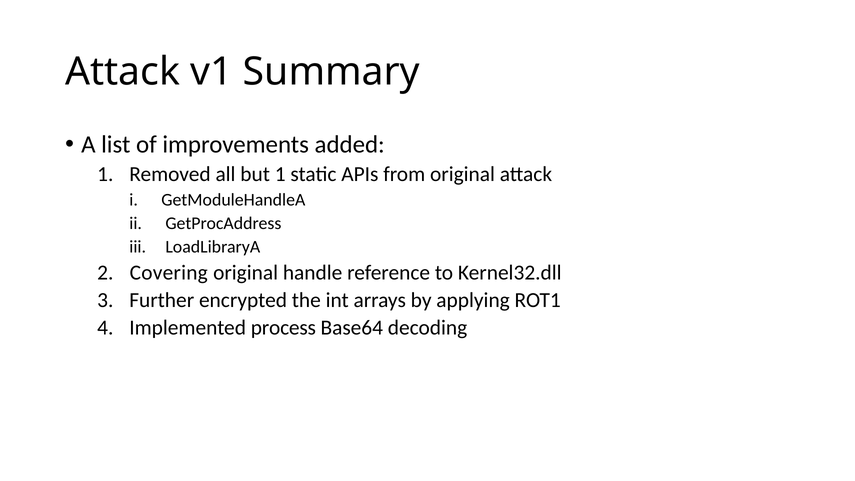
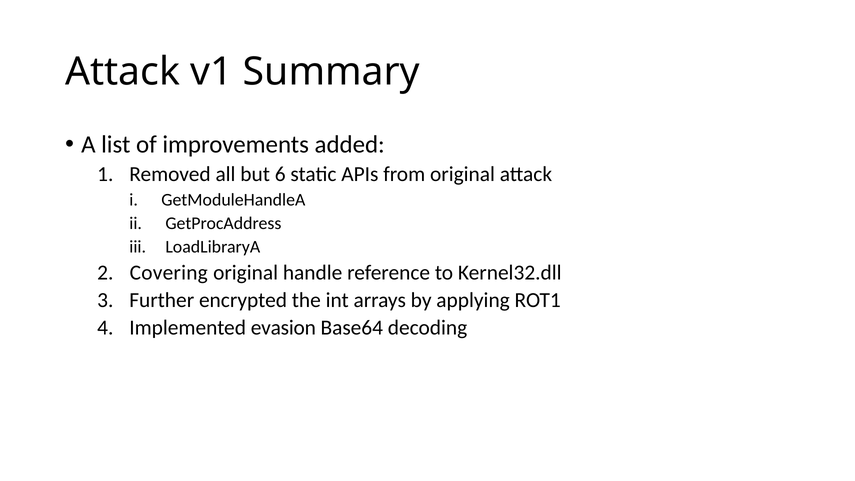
but 1: 1 -> 6
process: process -> evasion
